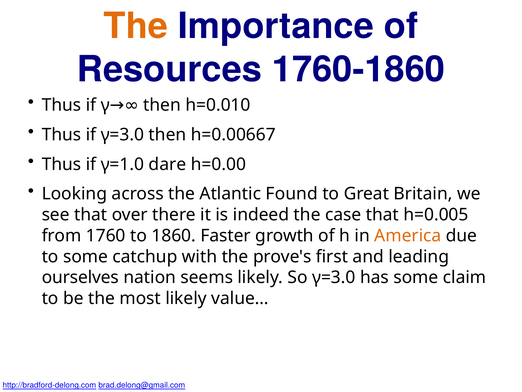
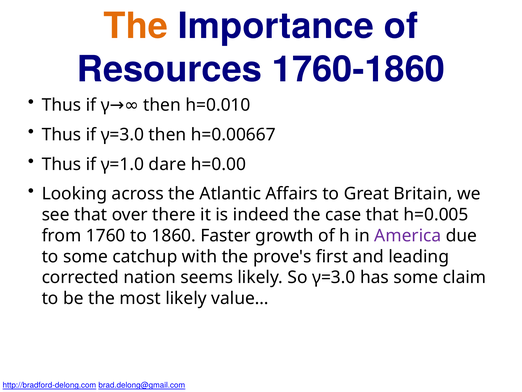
Found: Found -> Affairs
America colour: orange -> purple
ourselves: ourselves -> corrected
